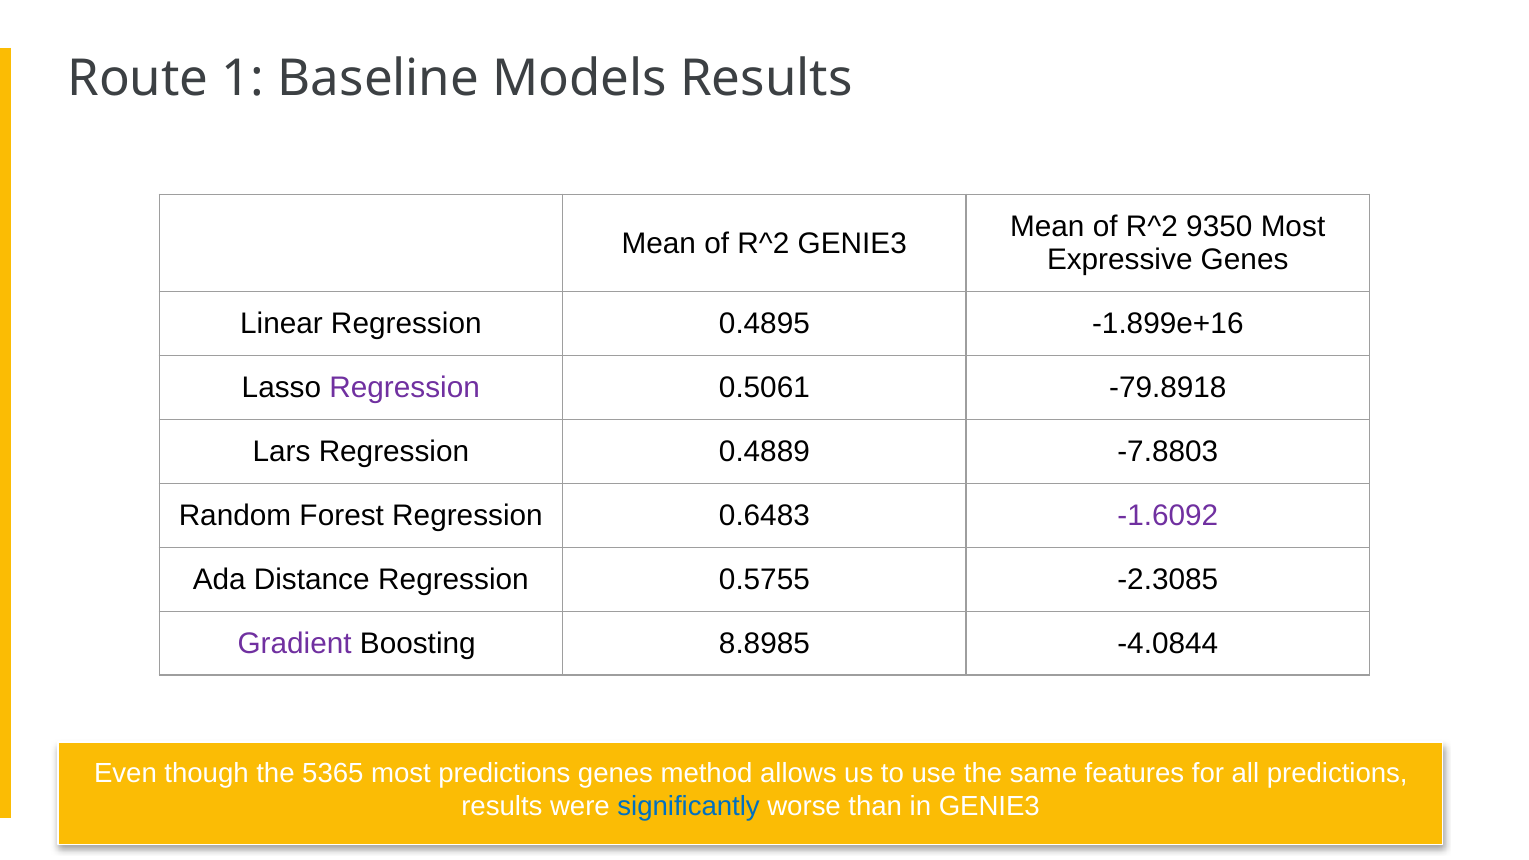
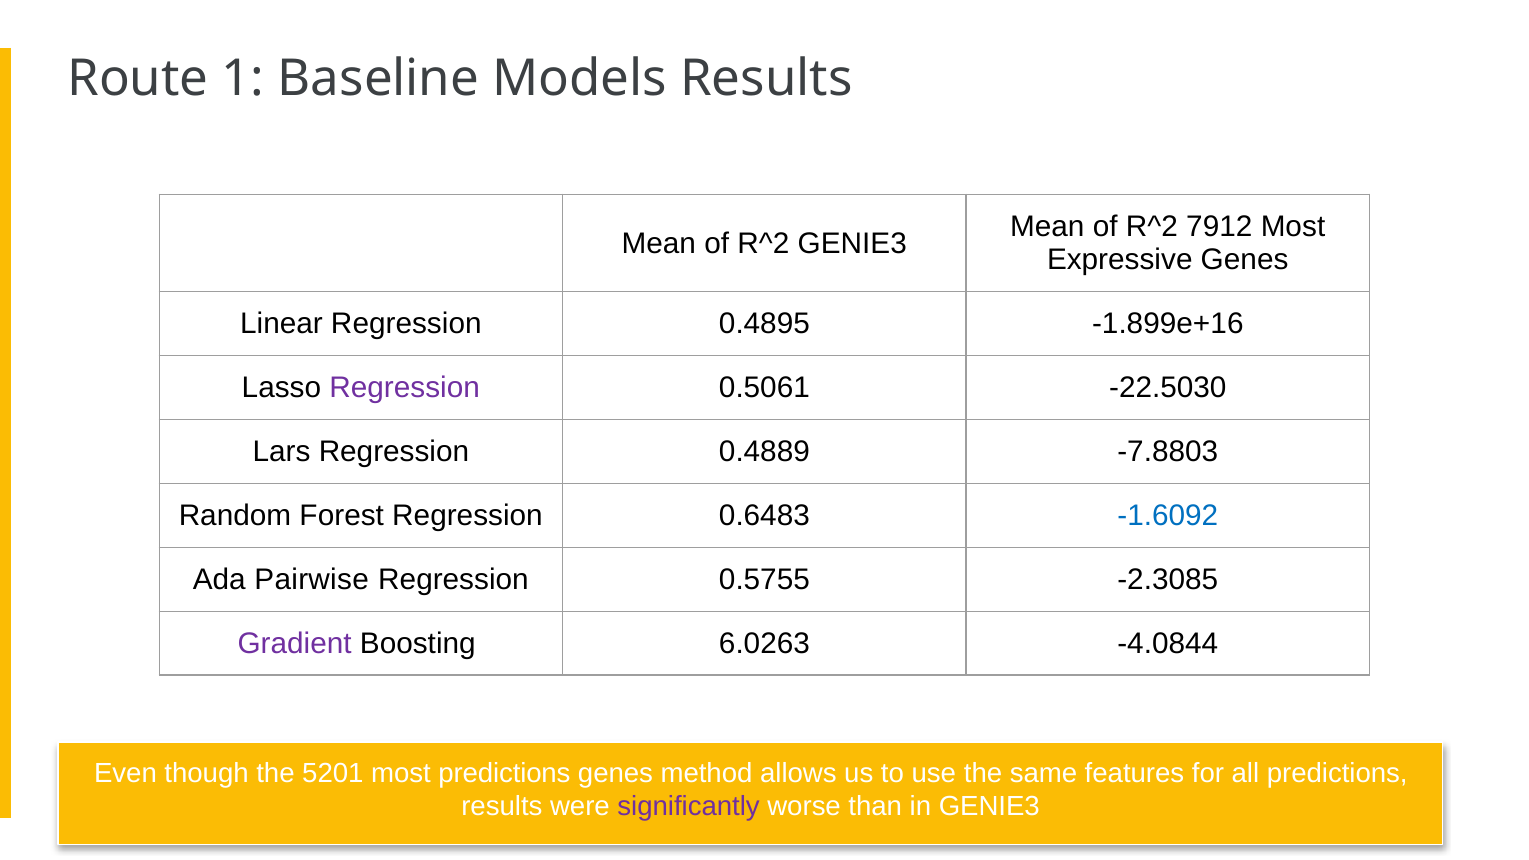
9350: 9350 -> 7912
-79.8918: -79.8918 -> -22.5030
-1.6092 colour: purple -> blue
Distance: Distance -> Pairwise
8.8985: 8.8985 -> 6.0263
5365: 5365 -> 5201
significantly colour: blue -> purple
